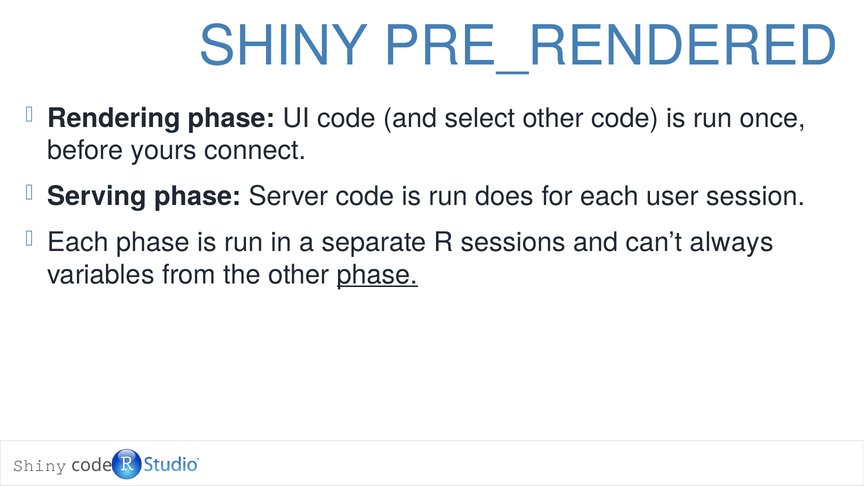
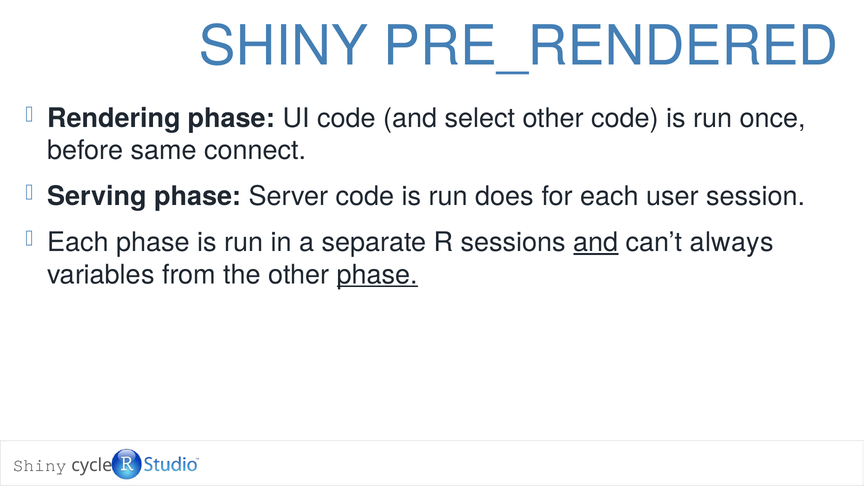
yours: yours -> same
and at (596, 242) underline: none -> present
Shiny code: code -> cycle
